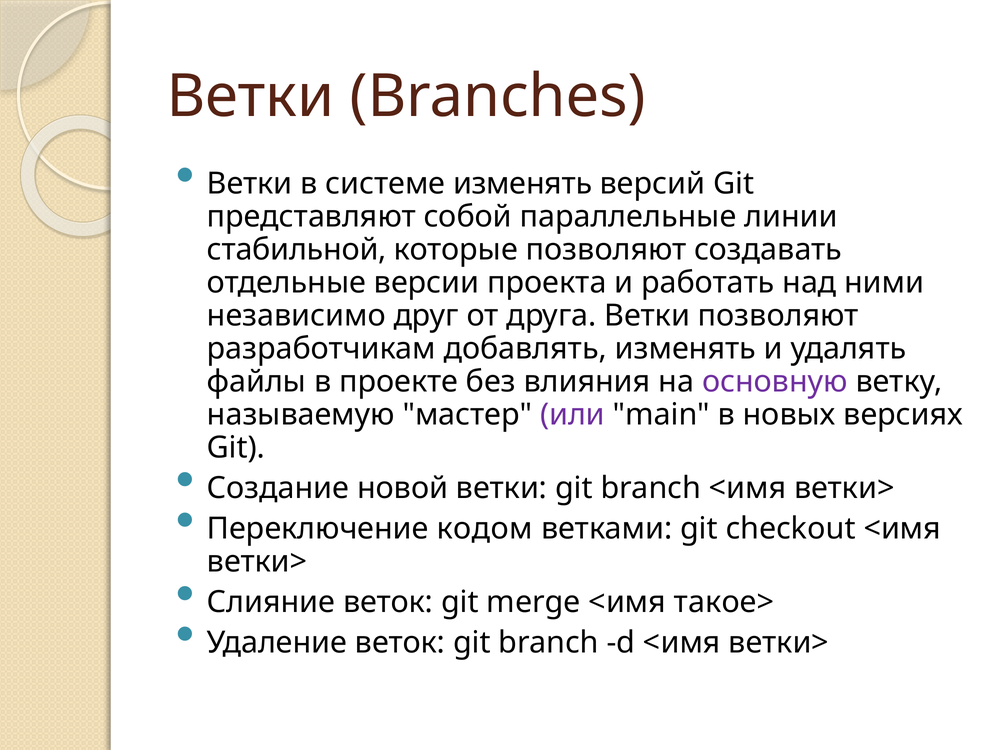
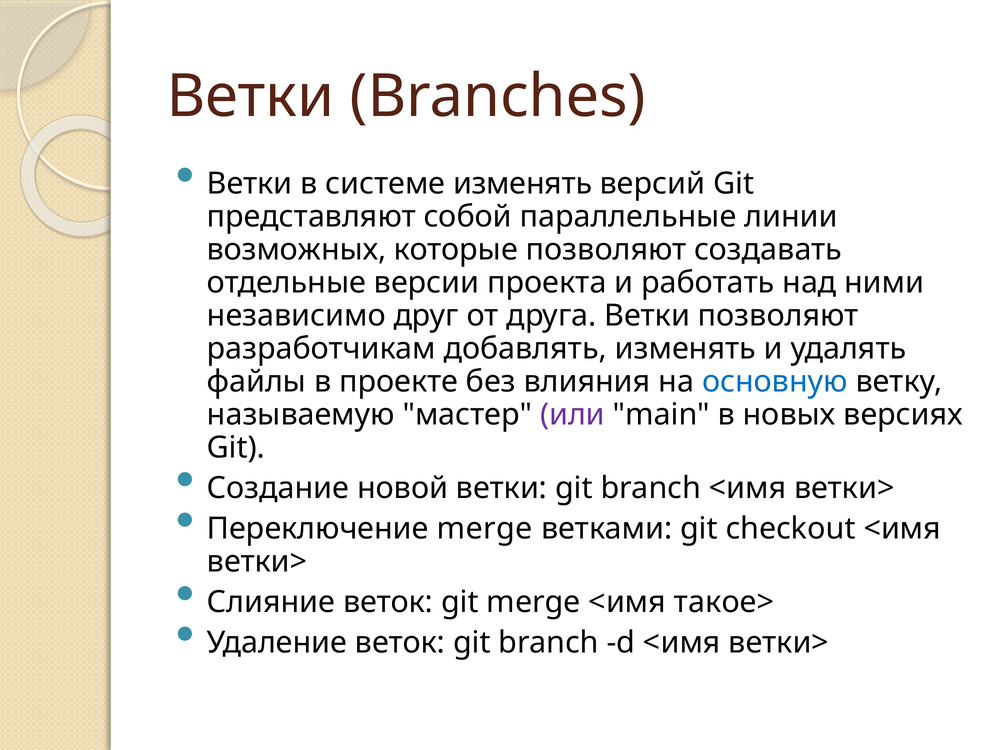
стабильной: стабильной -> возможных
основную colour: purple -> blue
Переключение кодом: кодом -> merge
